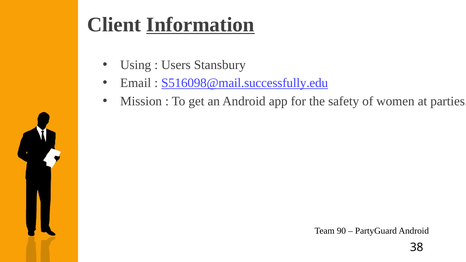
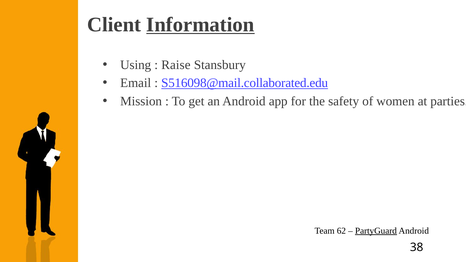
Users: Users -> Raise
S516098@mail.successfully.edu: S516098@mail.successfully.edu -> S516098@mail.collaborated.edu
90: 90 -> 62
PartyGuard underline: none -> present
